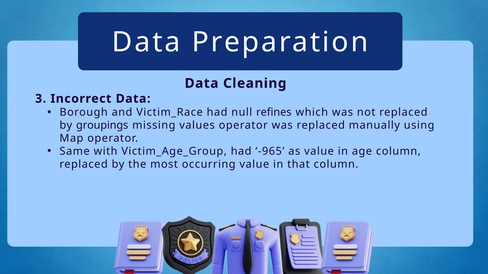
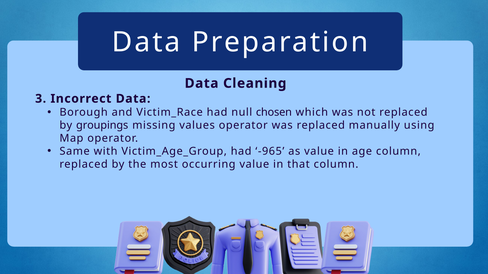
refines: refines -> chosen
